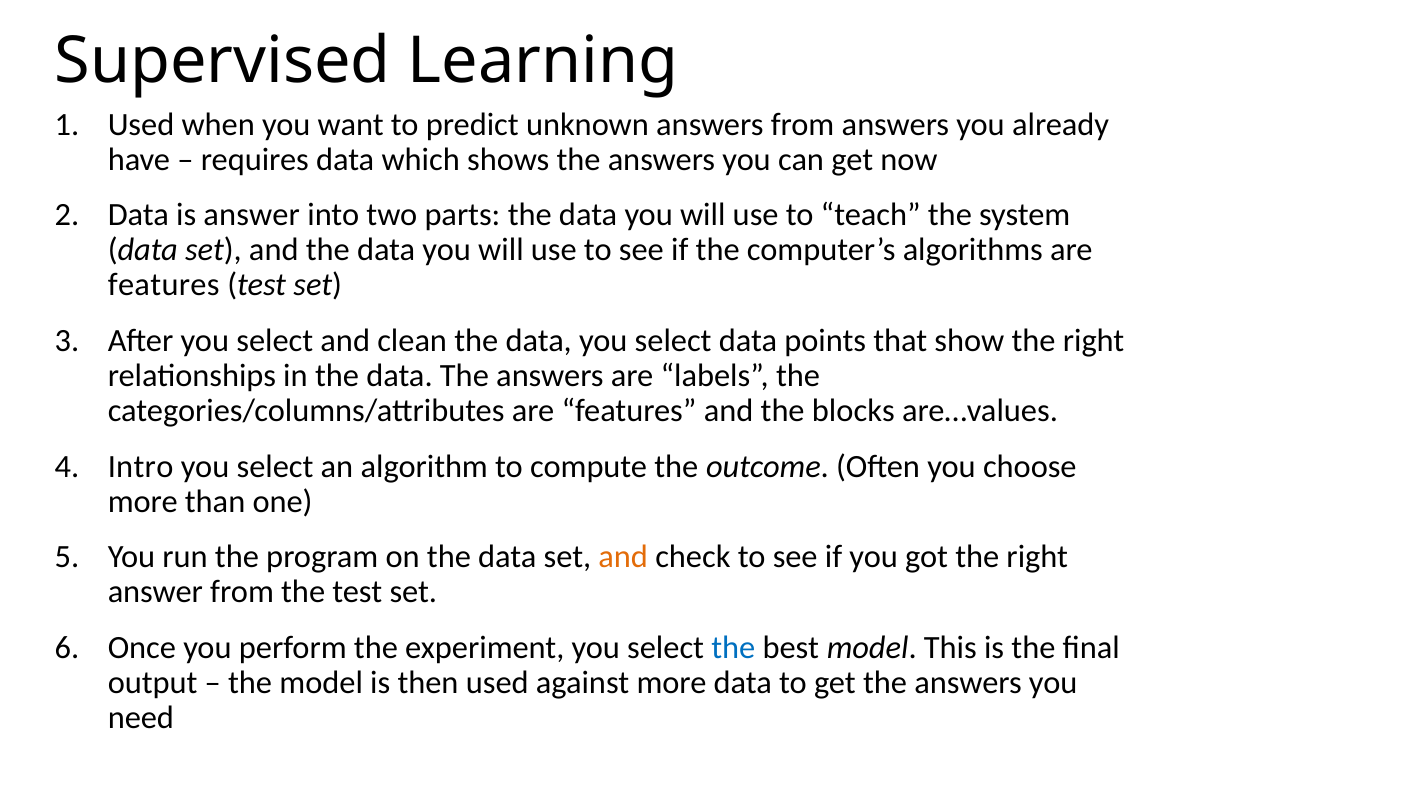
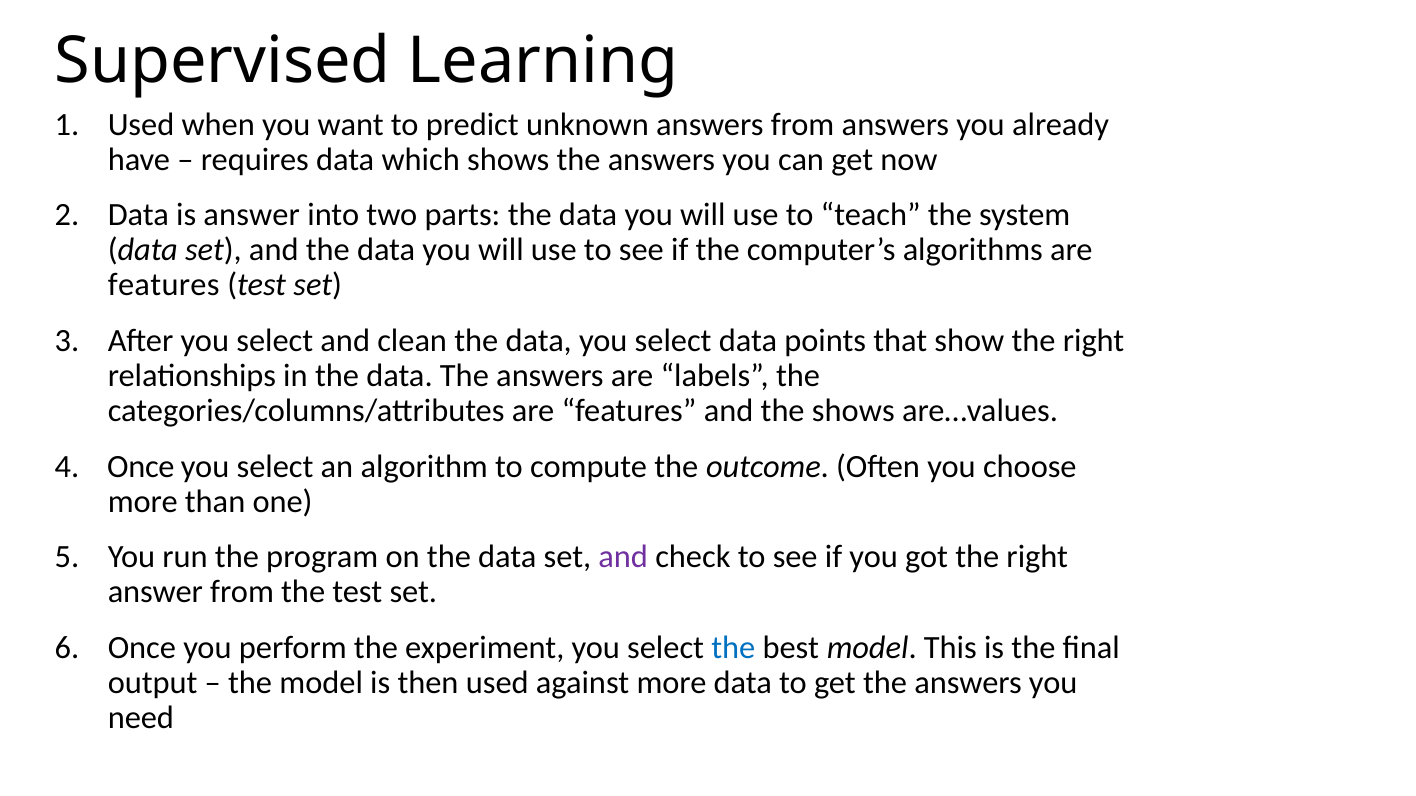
the blocks: blocks -> shows
Intro at (141, 467): Intro -> Once
and at (623, 558) colour: orange -> purple
